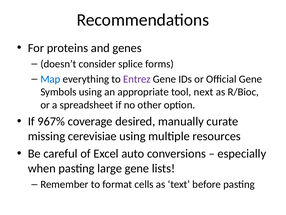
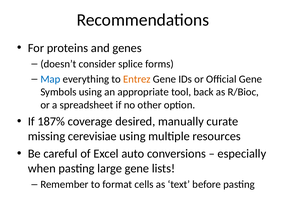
Entrez colour: purple -> orange
next: next -> back
967%: 967% -> 187%
